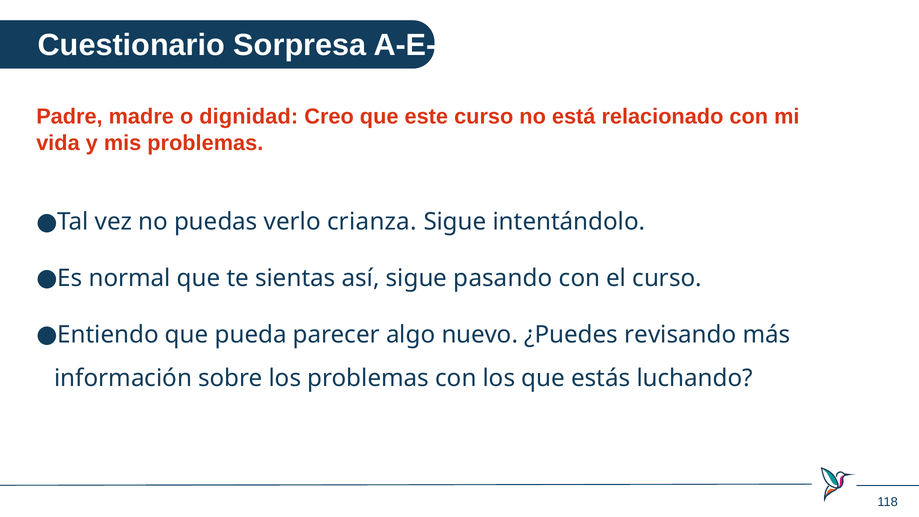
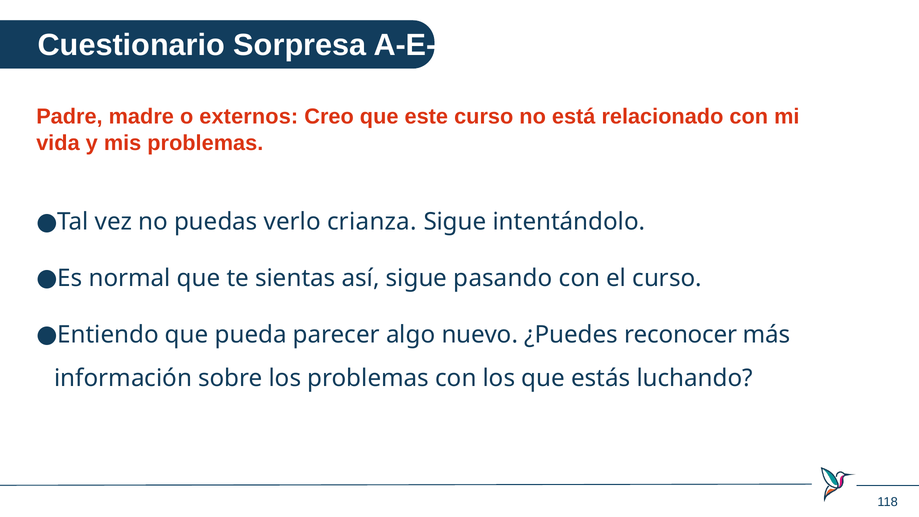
dignidad: dignidad -> externos
revisando: revisando -> reconocer
